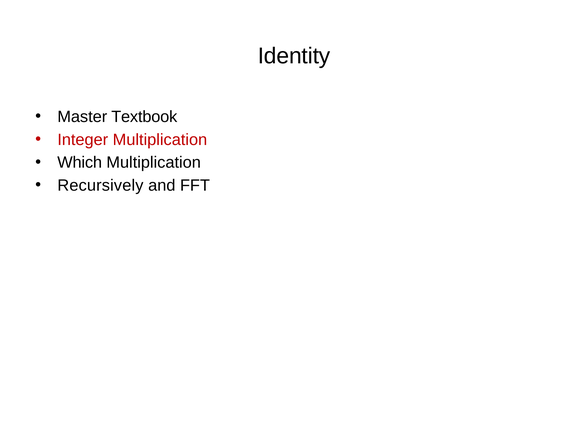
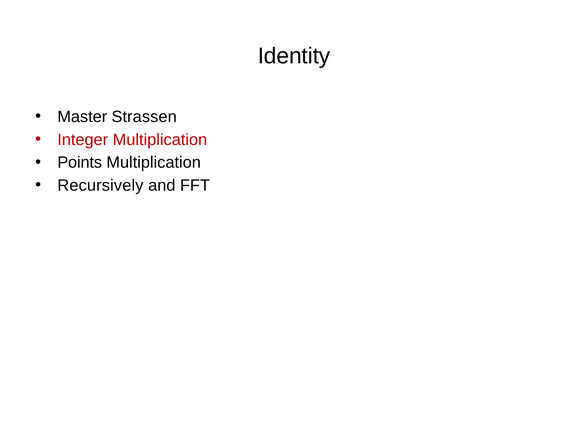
Textbook: Textbook -> Strassen
Which: Which -> Points
